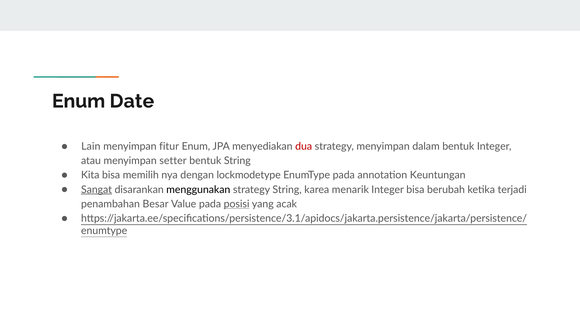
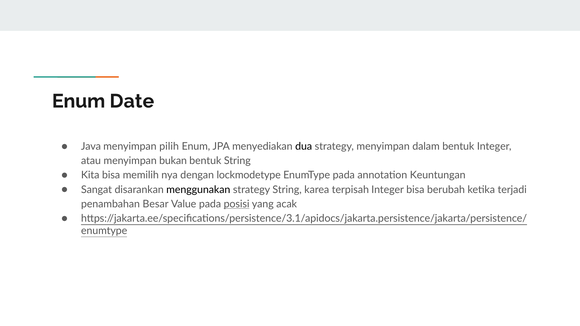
Lain: Lain -> Java
fitur: fitur -> pilih
dua colour: red -> black
setter: setter -> bukan
Sangat underline: present -> none
menarik: menarik -> terpisah
